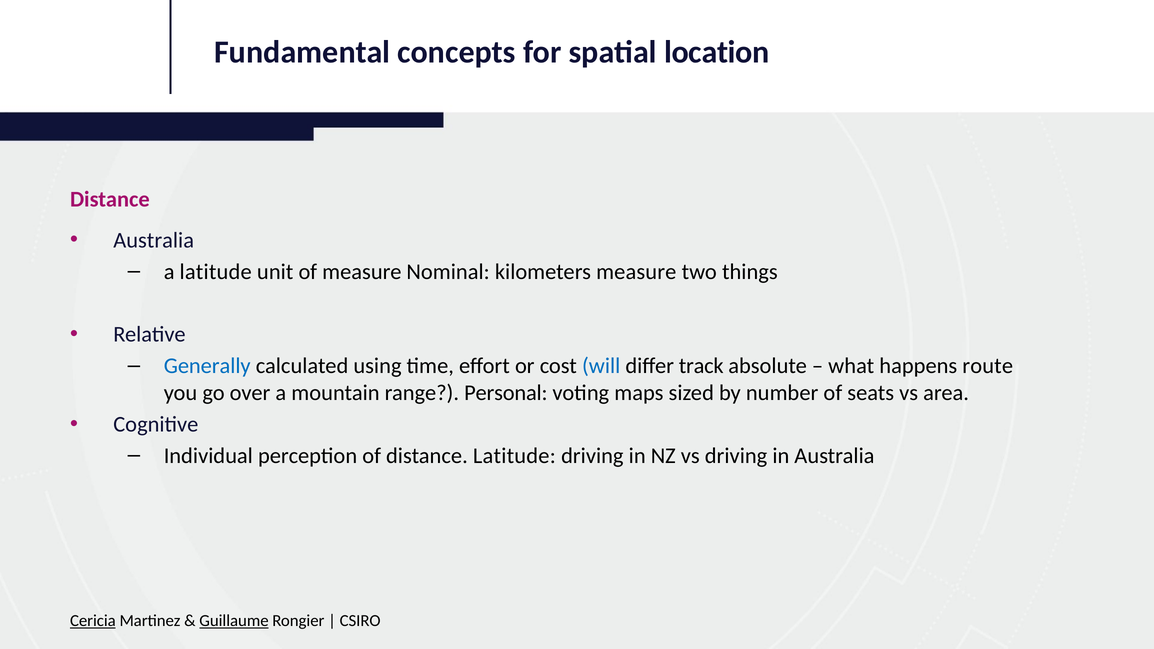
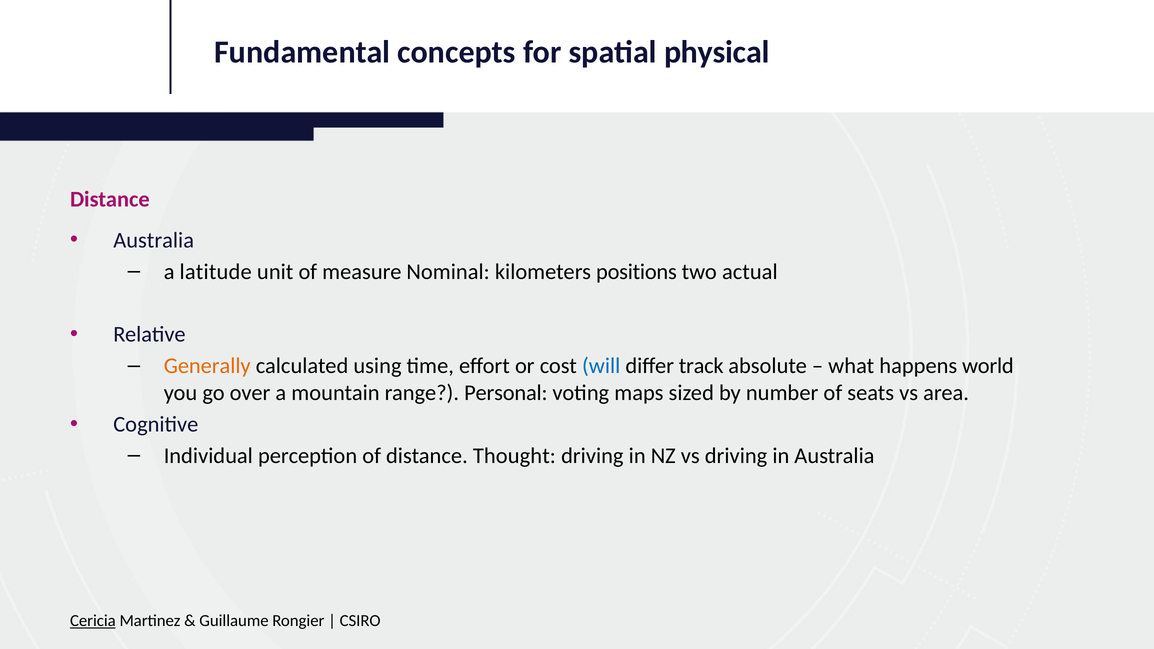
location: location -> physical
kilometers measure: measure -> positions
things: things -> actual
Generally colour: blue -> orange
route: route -> world
distance Latitude: Latitude -> Thought
Guillaume underline: present -> none
